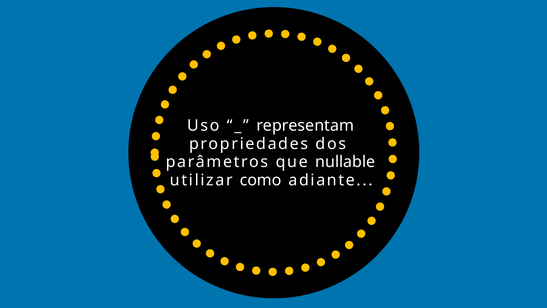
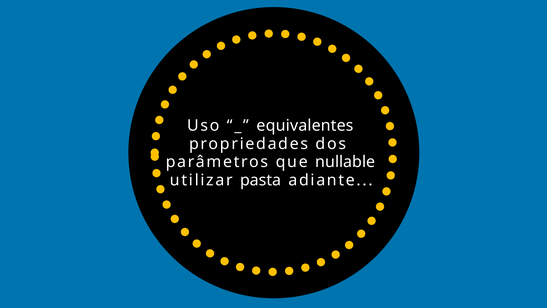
representam: representam -> equivalentes
como: como -> pasta
